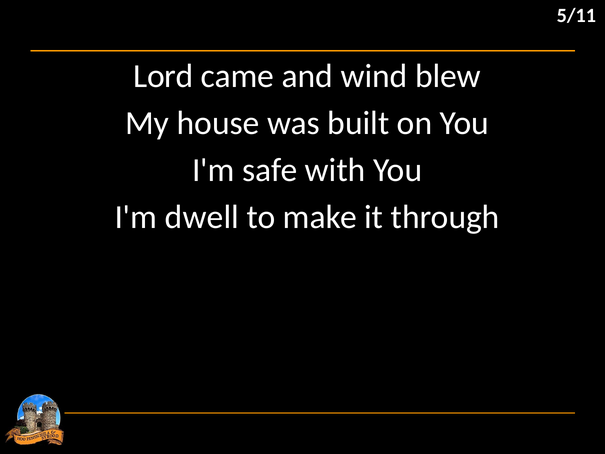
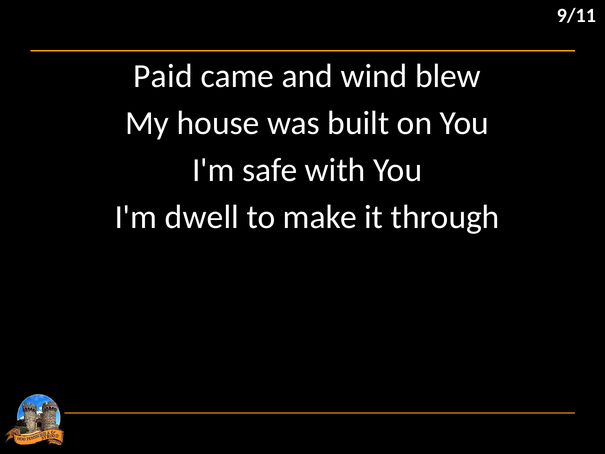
5/11: 5/11 -> 9/11
Lord: Lord -> Paid
